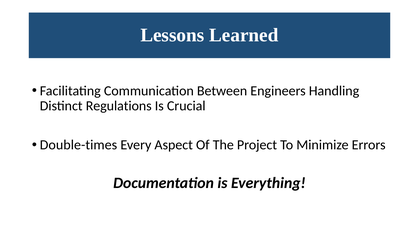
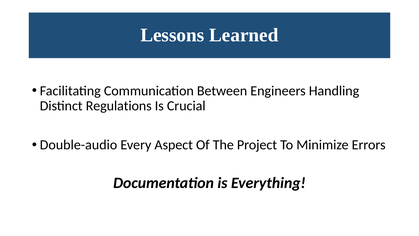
Double-times: Double-times -> Double-audio
